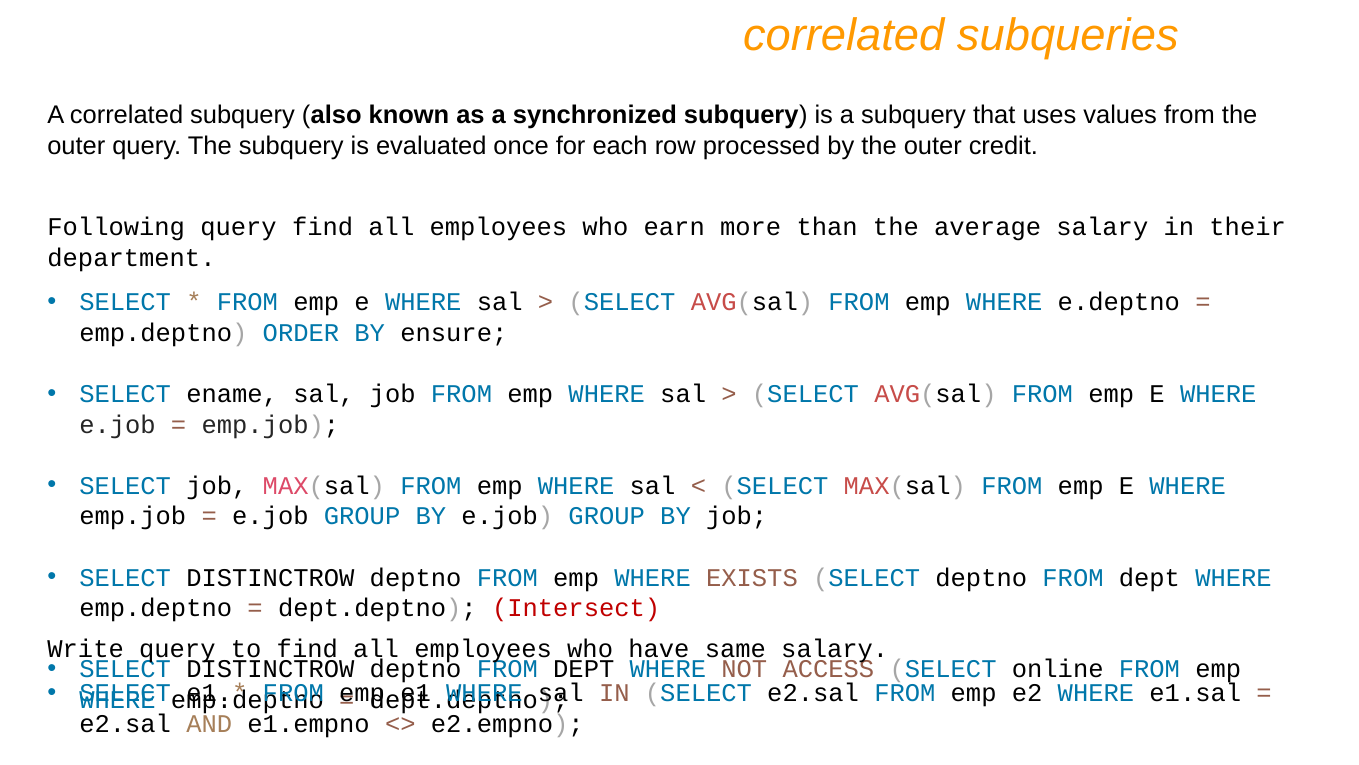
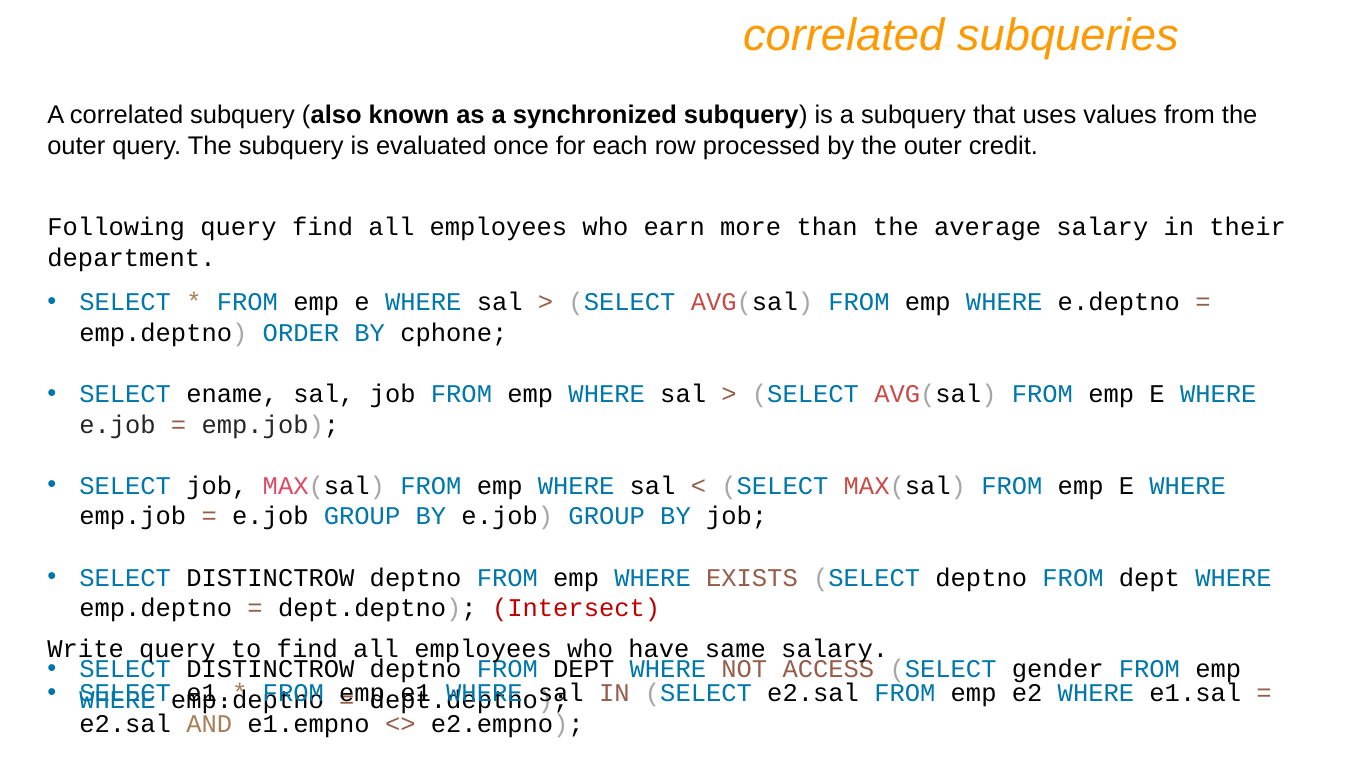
ensure: ensure -> cphone
online: online -> gender
